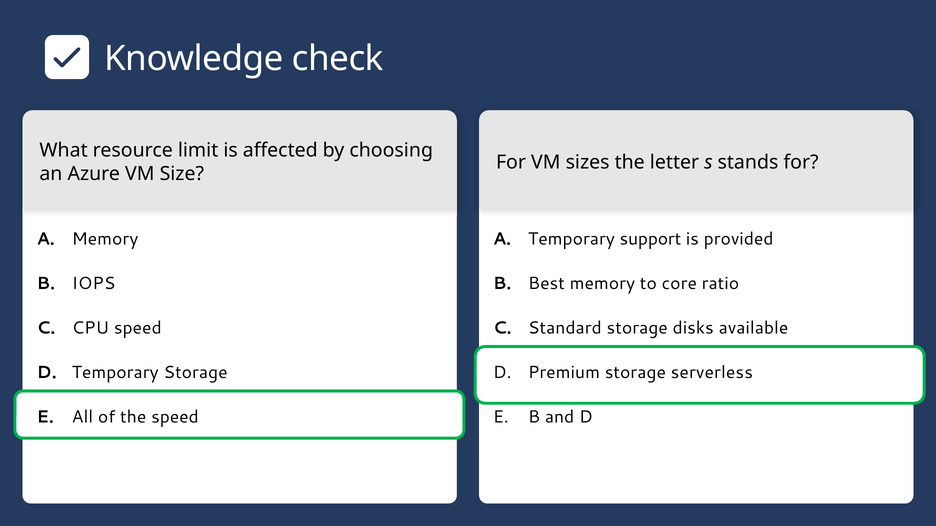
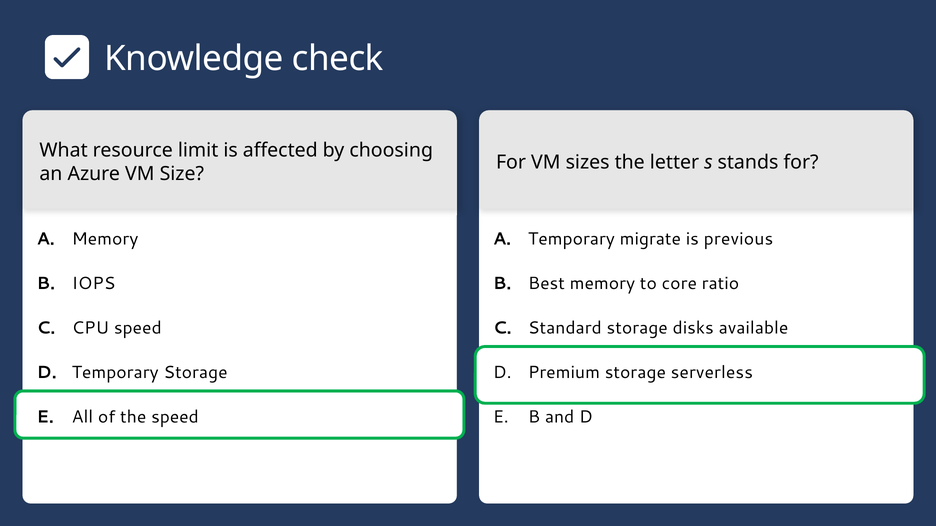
support: support -> migrate
provided: provided -> previous
